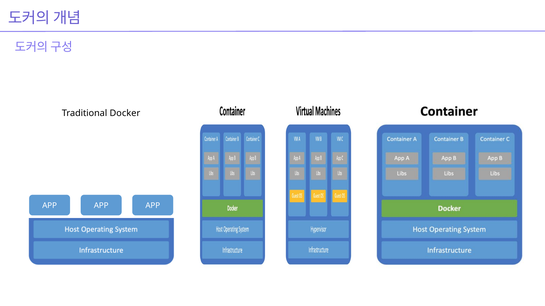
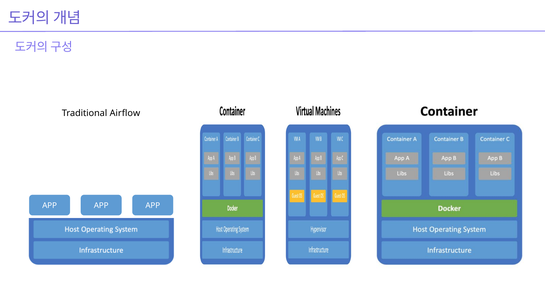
Docker: Docker -> Airflow
